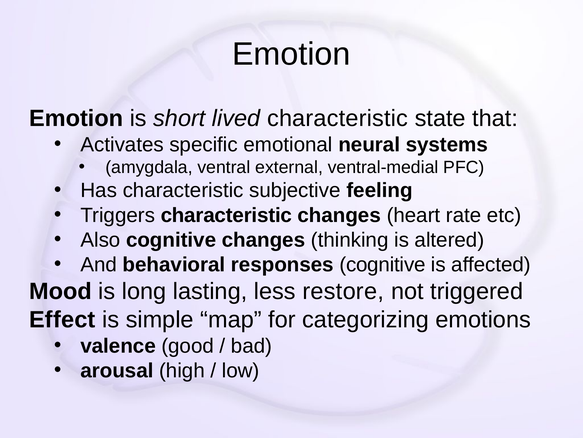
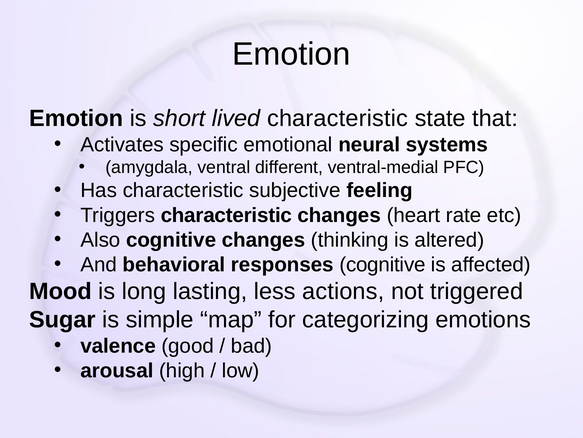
external: external -> different
restore: restore -> actions
Effect: Effect -> Sugar
